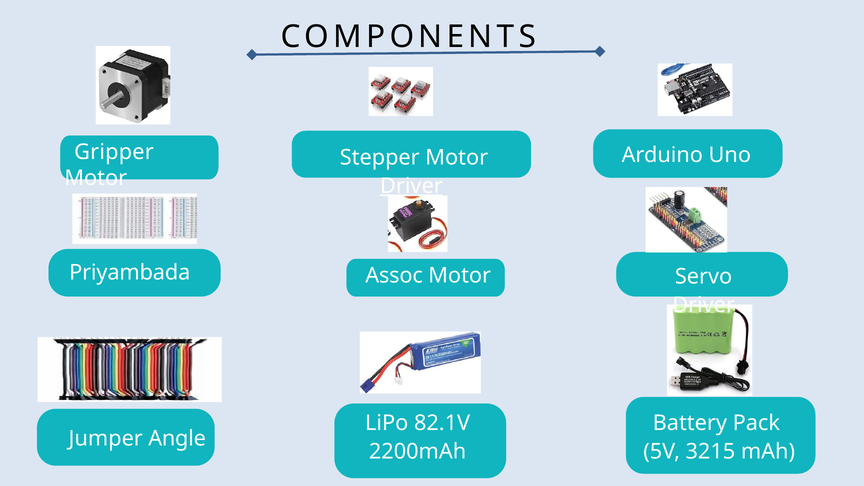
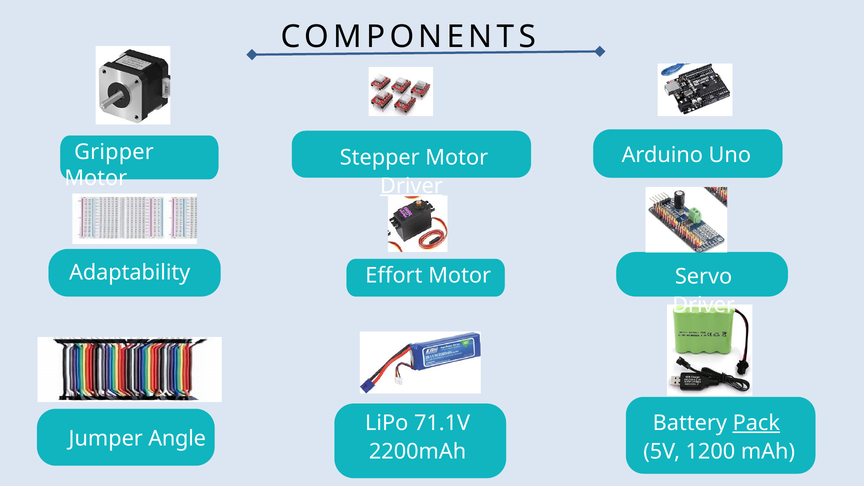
Priyambada: Priyambada -> Adaptability
Assoc: Assoc -> Effort
Pack underline: none -> present
82.1V: 82.1V -> 71.1V
3215: 3215 -> 1200
